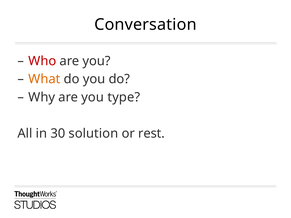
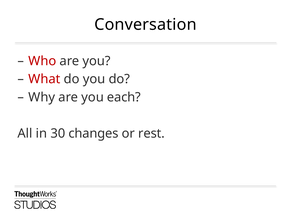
What colour: orange -> red
type: type -> each
solution: solution -> changes
